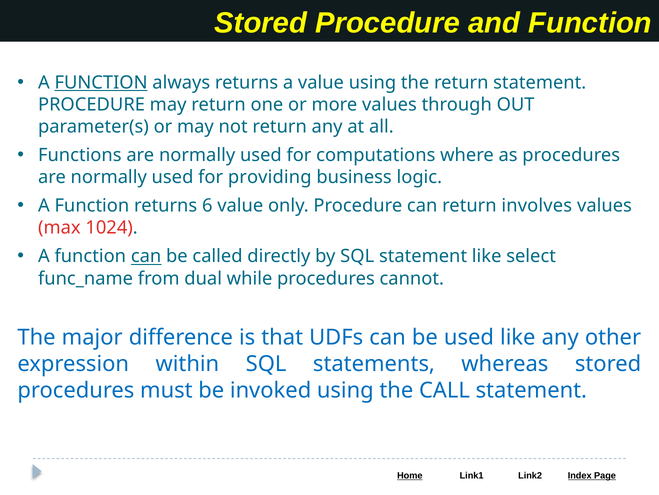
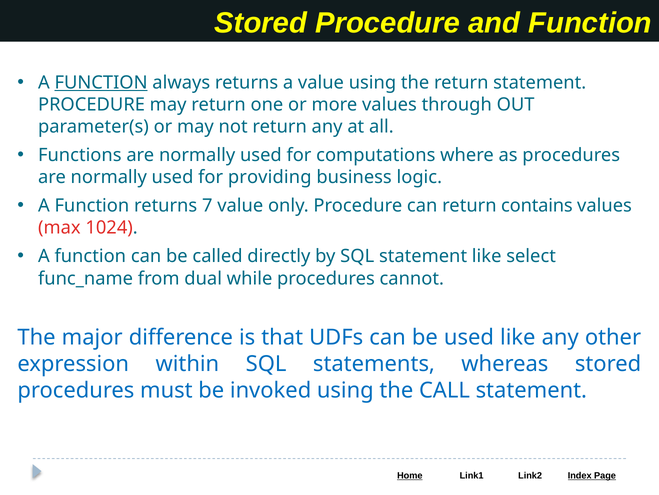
6: 6 -> 7
involves: involves -> contains
can at (146, 256) underline: present -> none
